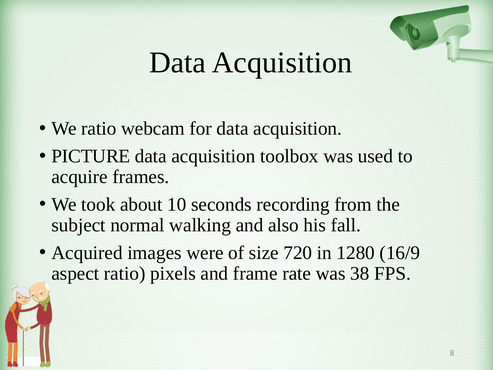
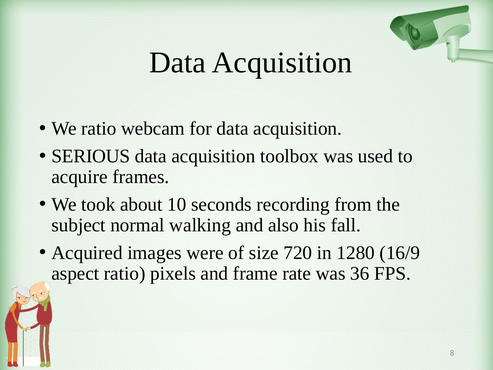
PICTURE: PICTURE -> SERIOUS
38: 38 -> 36
